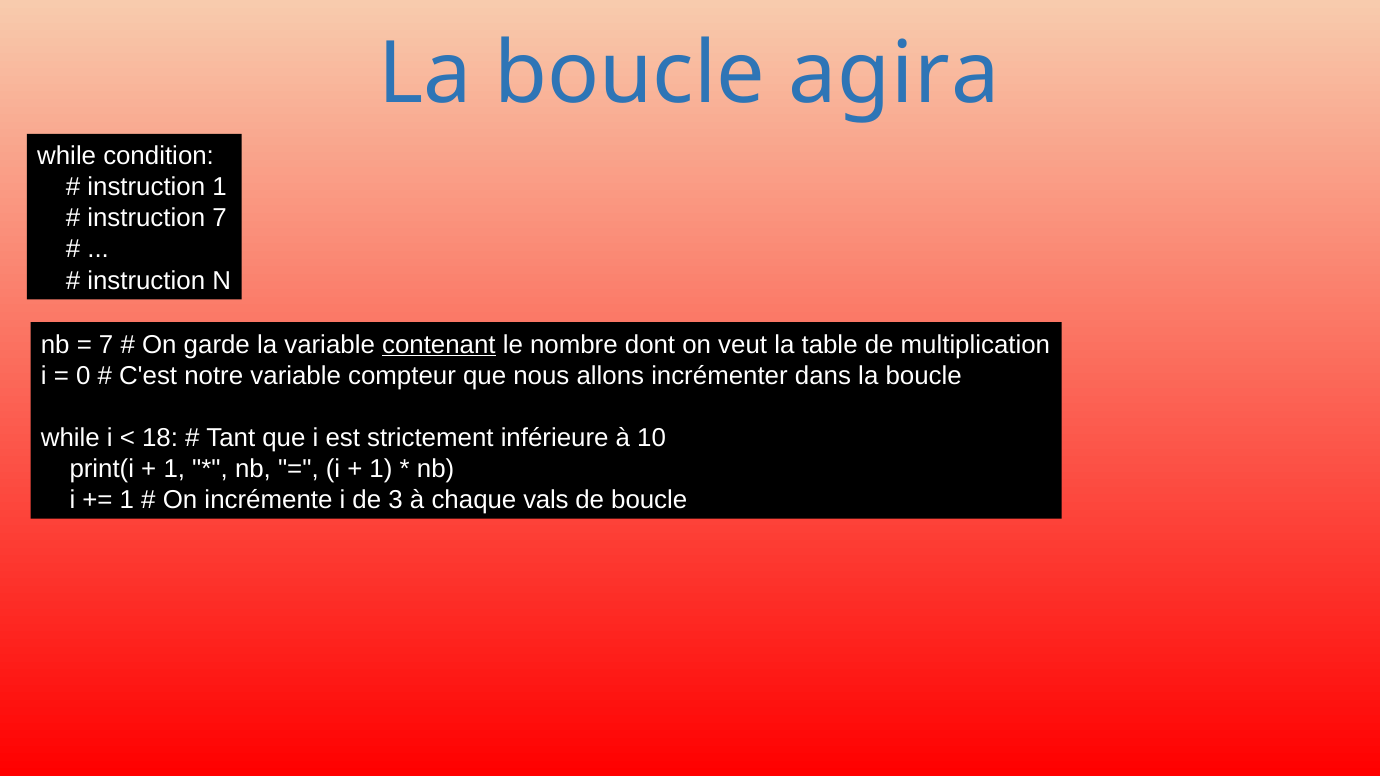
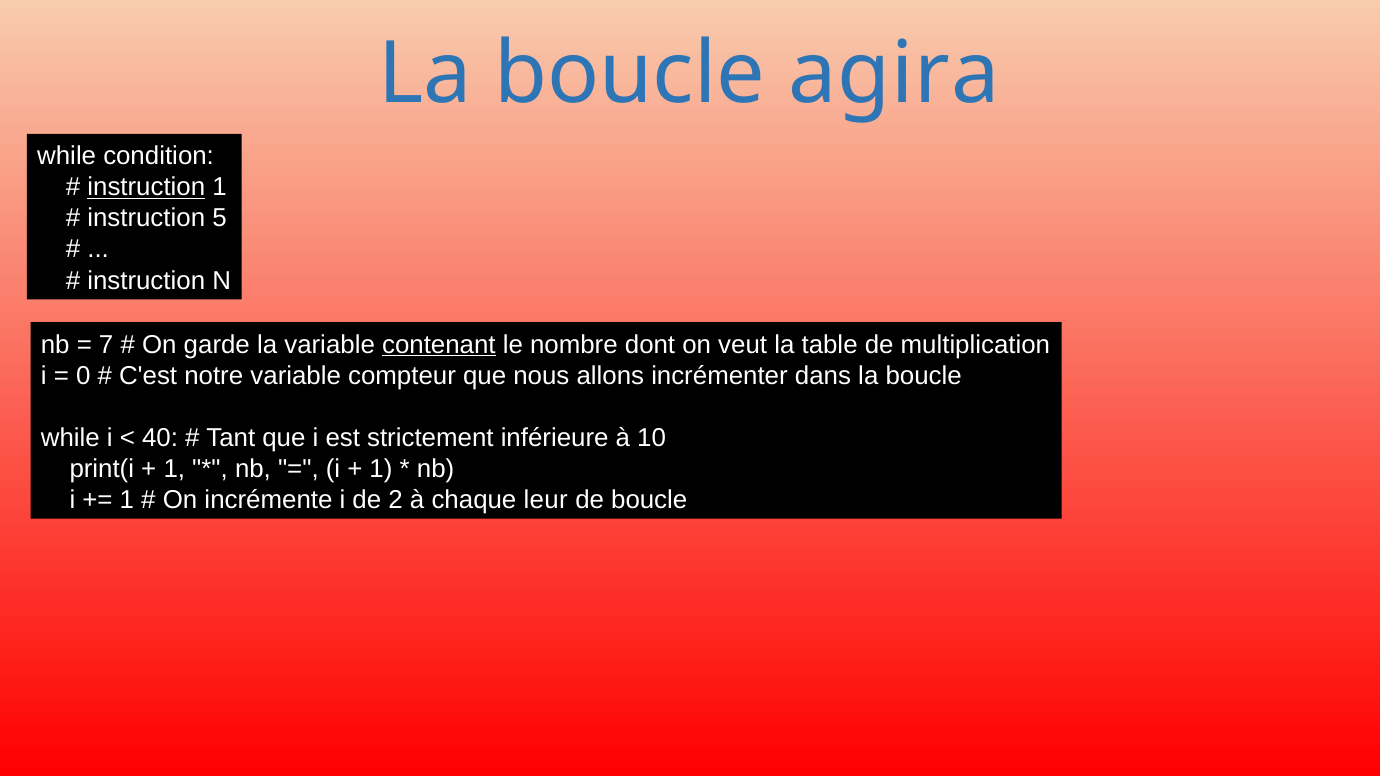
instruction at (146, 187) underline: none -> present
instruction 7: 7 -> 5
18: 18 -> 40
3: 3 -> 2
vals: vals -> leur
